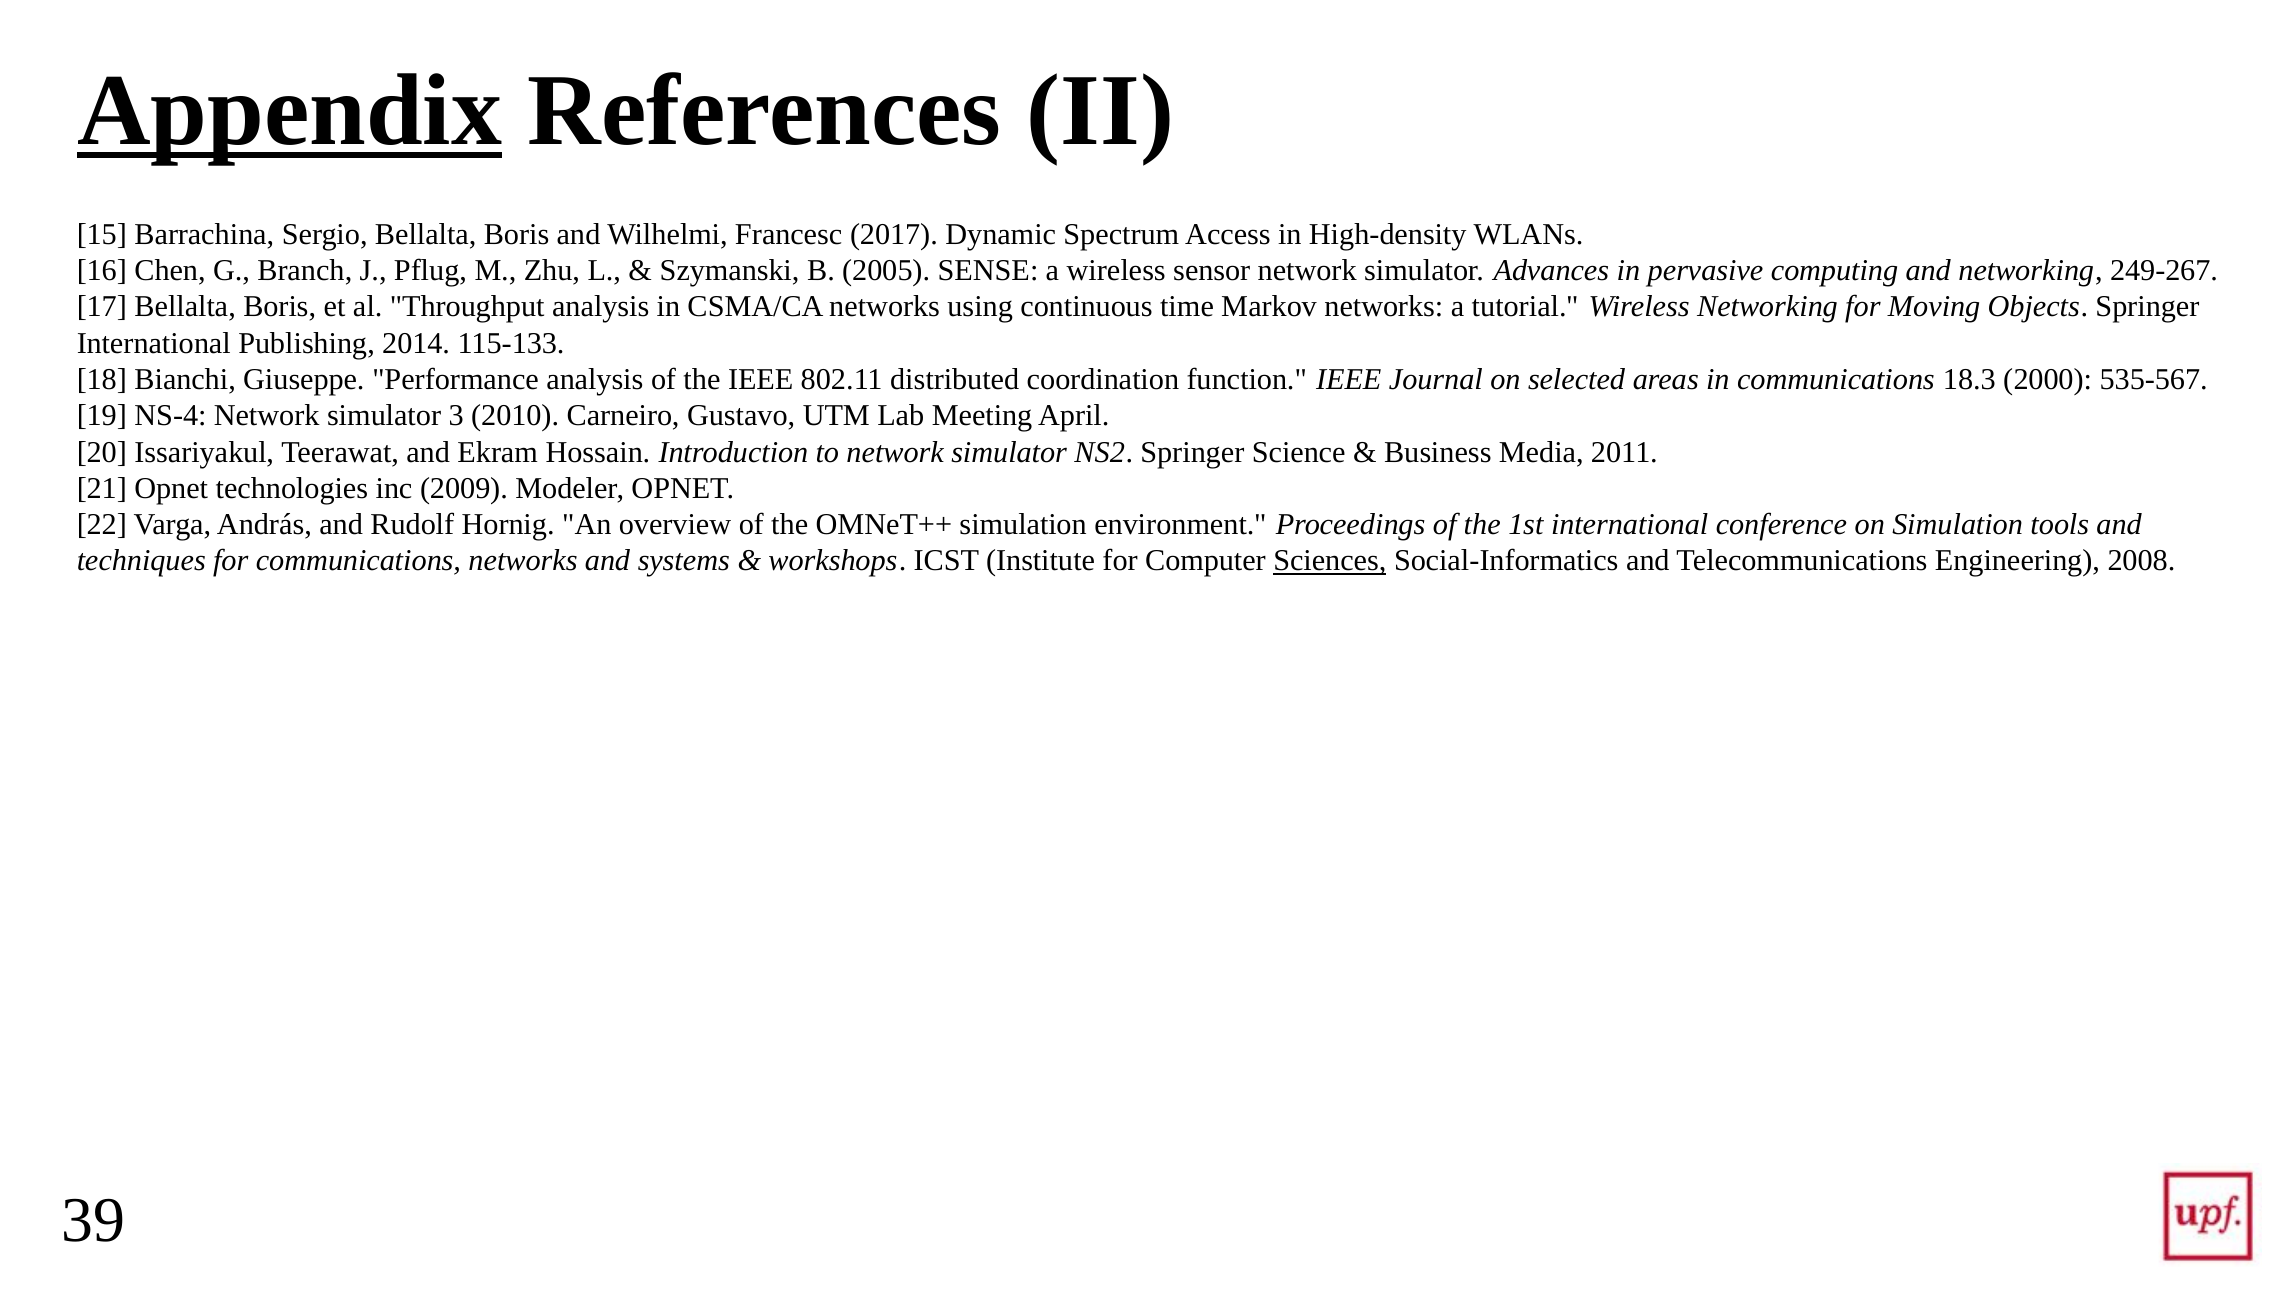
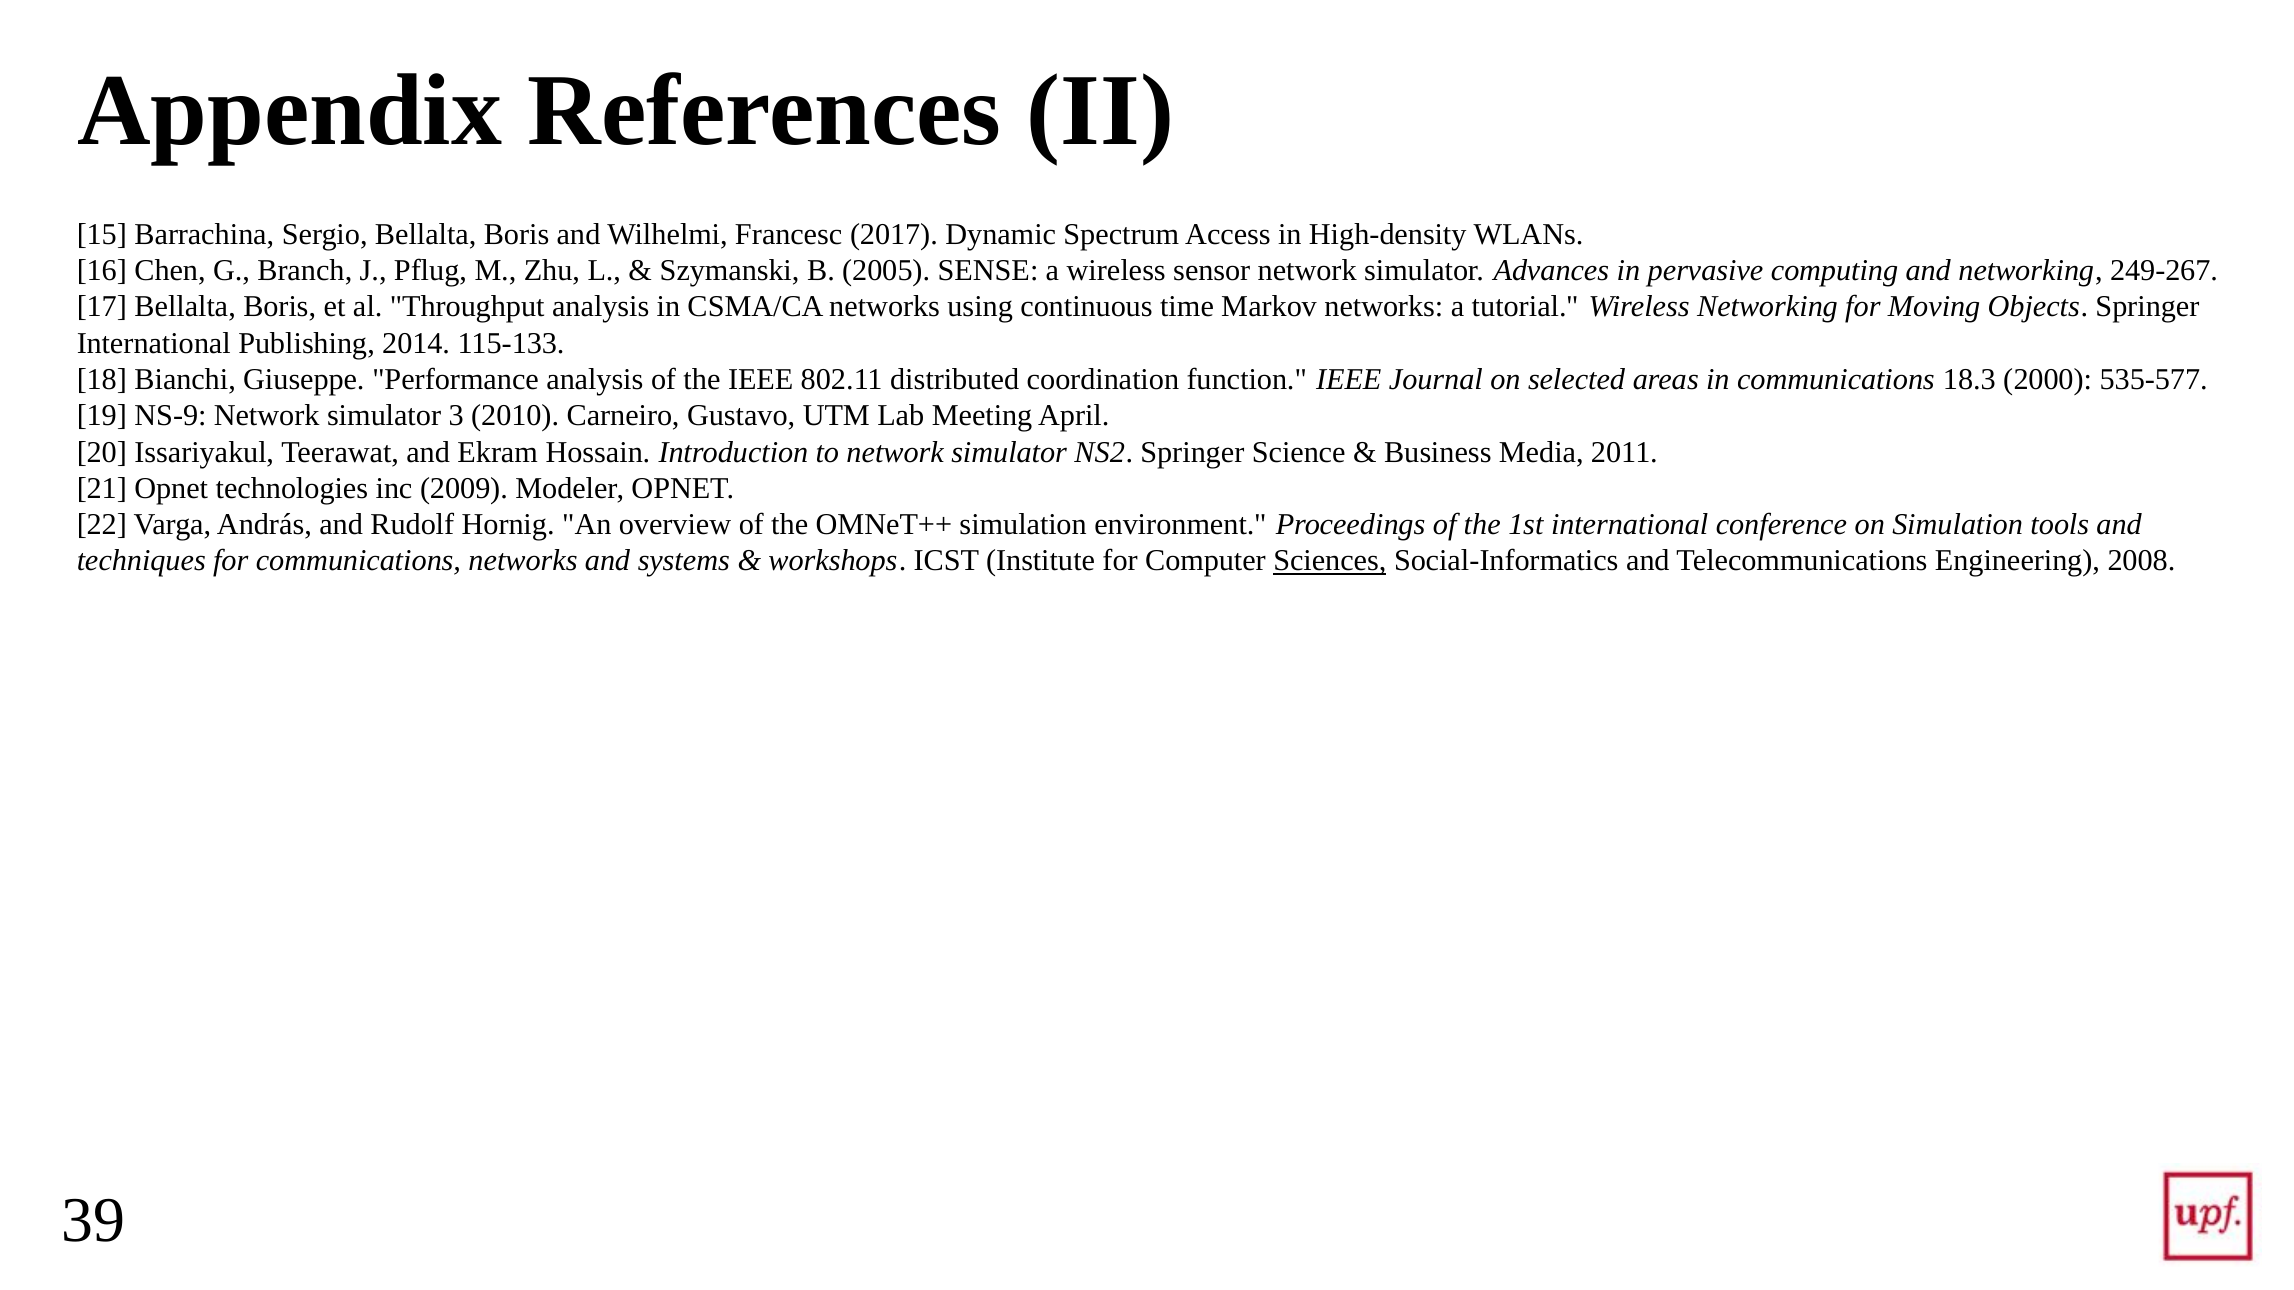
Appendix underline: present -> none
535-567: 535-567 -> 535-577
NS-4: NS-4 -> NS-9
